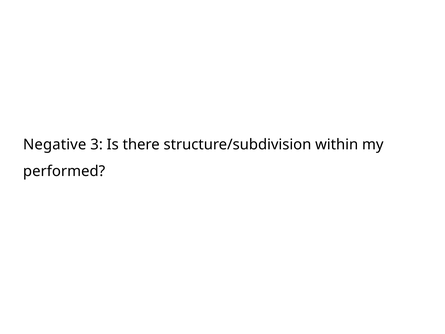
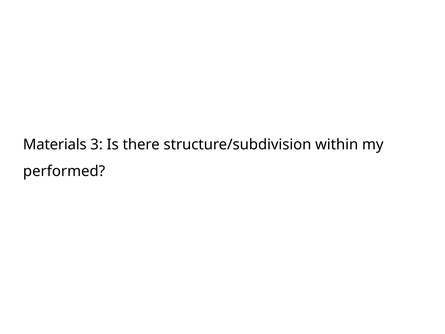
Negative: Negative -> Materials
